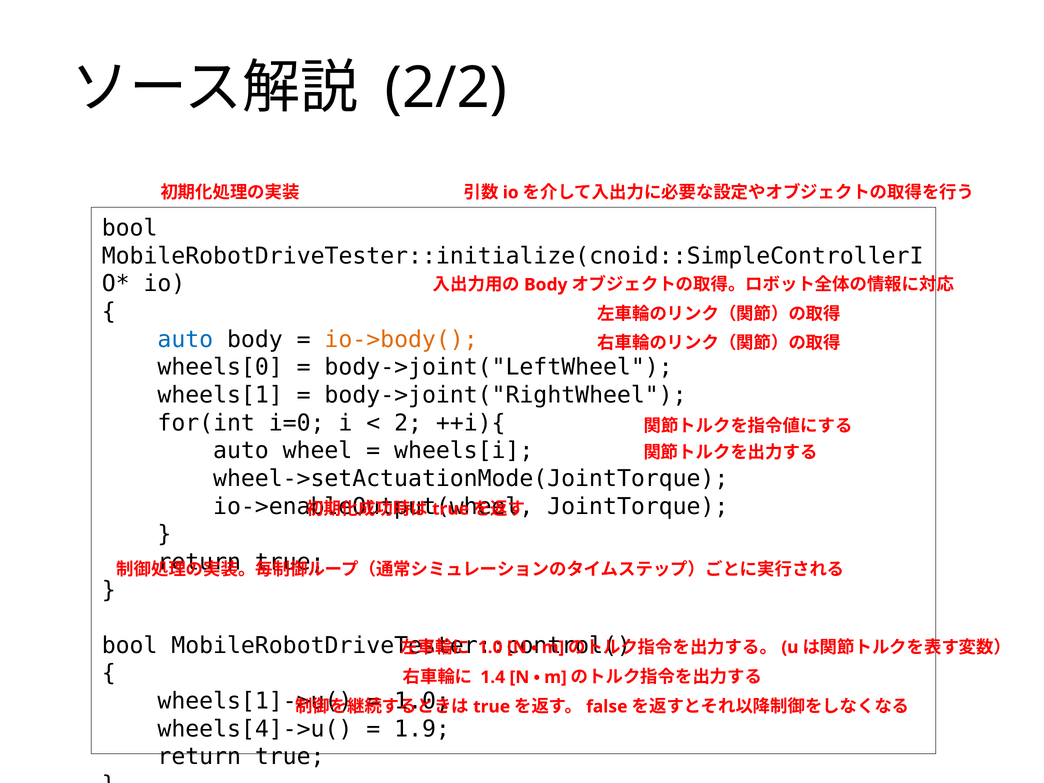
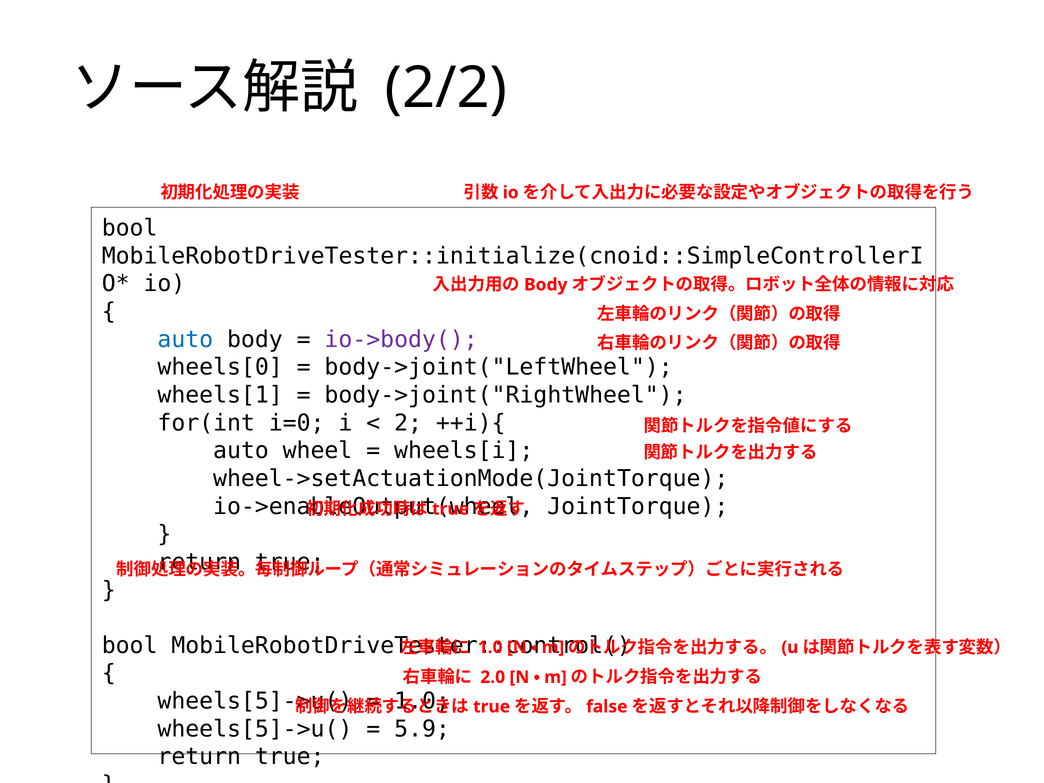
io->body( colour: orange -> purple
1.4: 1.4 -> 2.0
wheels[1]->u( at (255, 701): wheels[1]->u( -> wheels[5]->u(
wheels[4]->u( at (255, 729): wheels[4]->u( -> wheels[5]->u(
1.9: 1.9 -> 5.9
